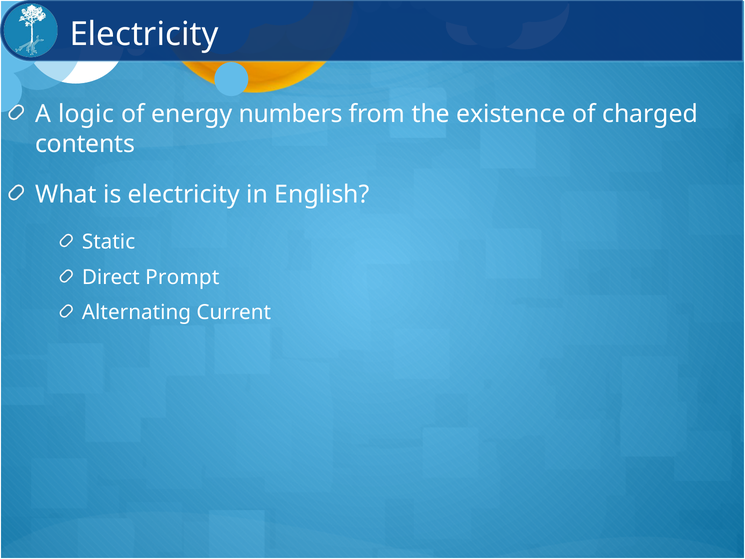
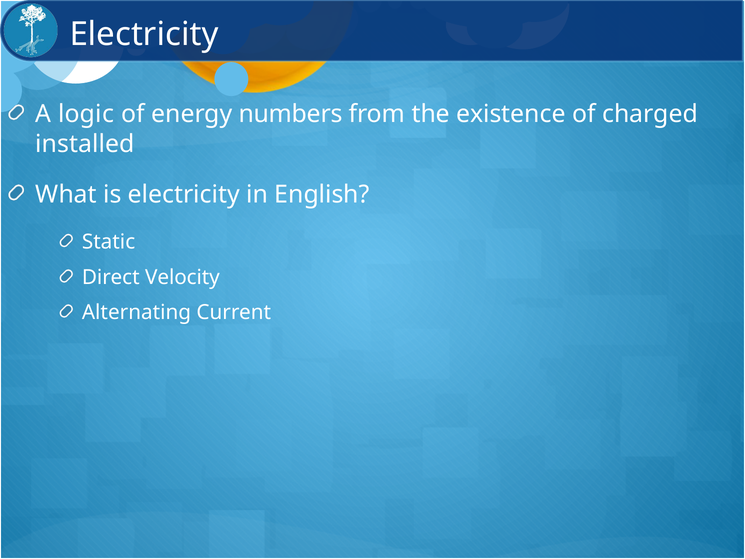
contents: contents -> installed
Prompt: Prompt -> Velocity
